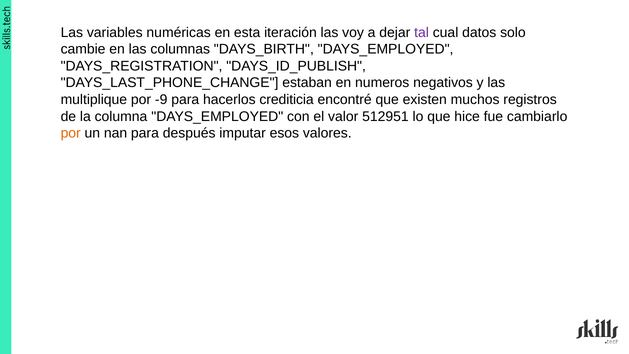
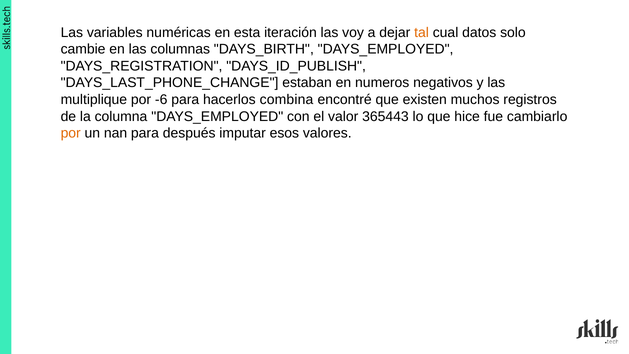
tal colour: purple -> orange
-9: -9 -> -6
crediticia: crediticia -> combina
512951: 512951 -> 365443
